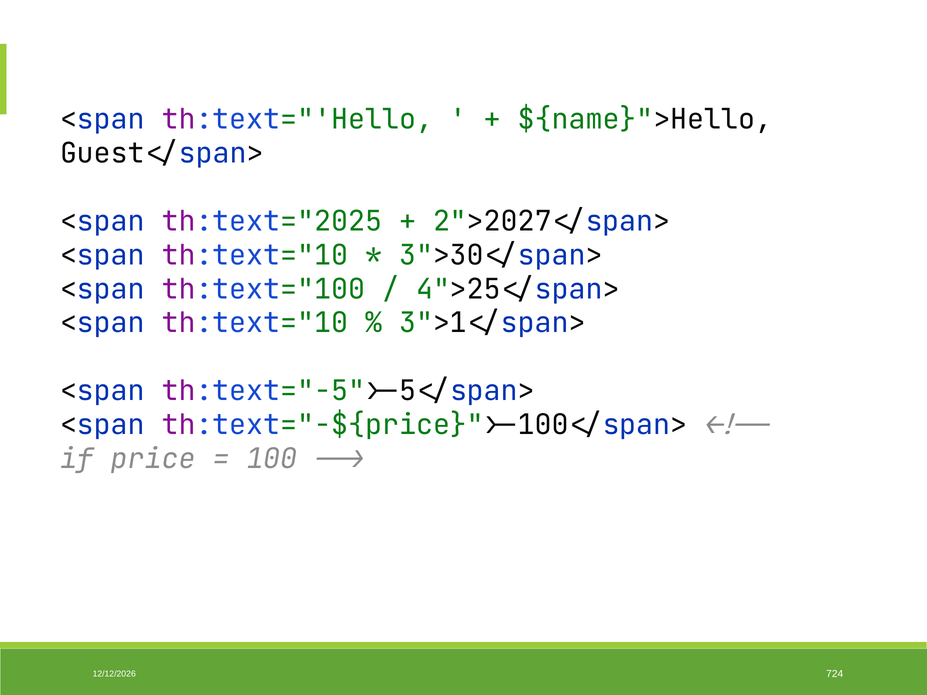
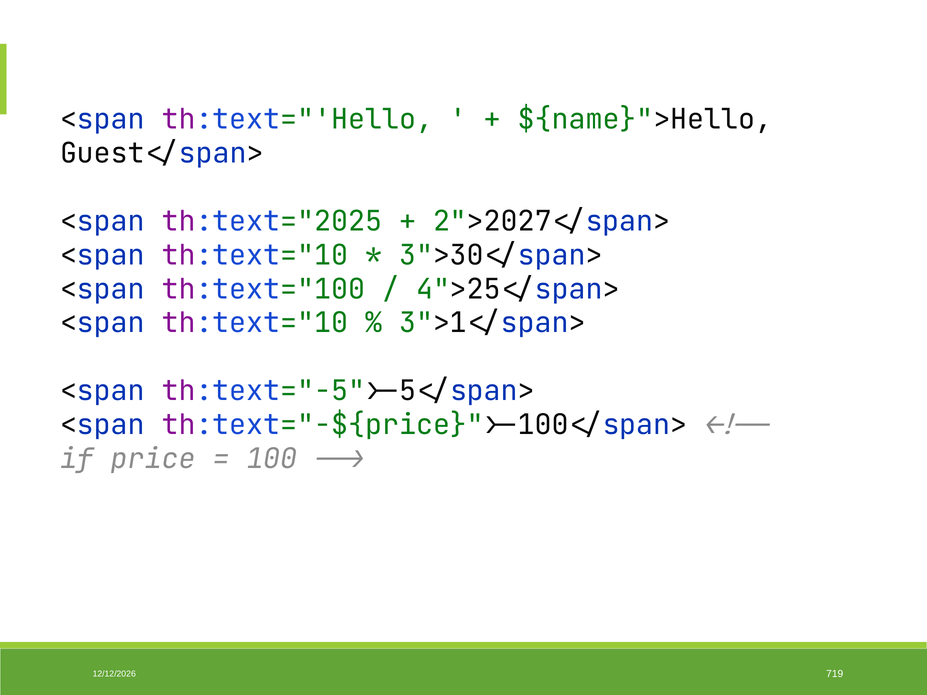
724: 724 -> 719
